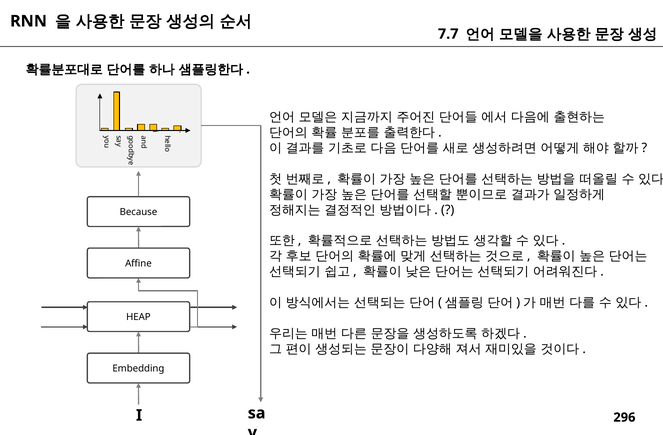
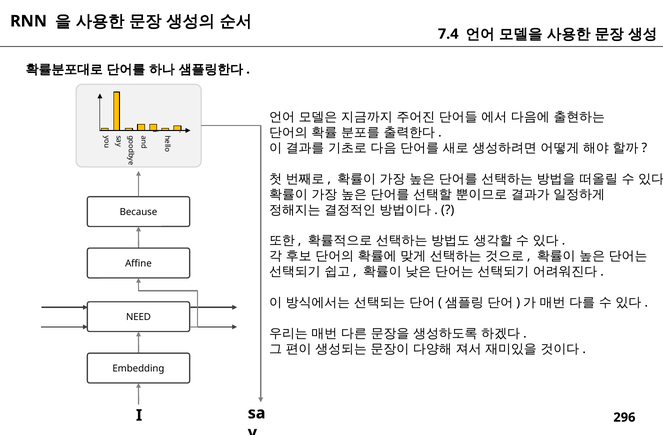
7.7: 7.7 -> 7.4
HEAP: HEAP -> NEED
